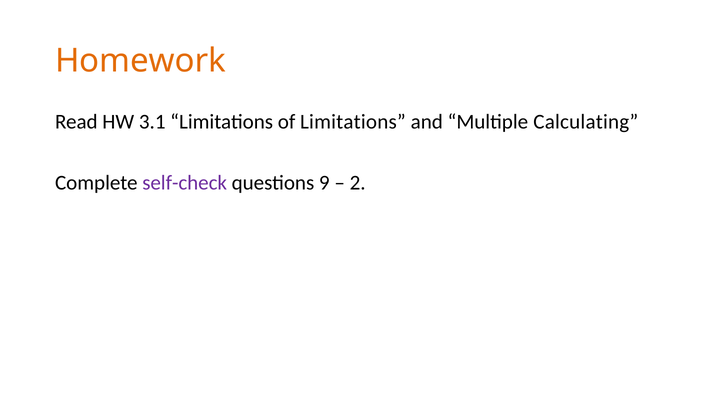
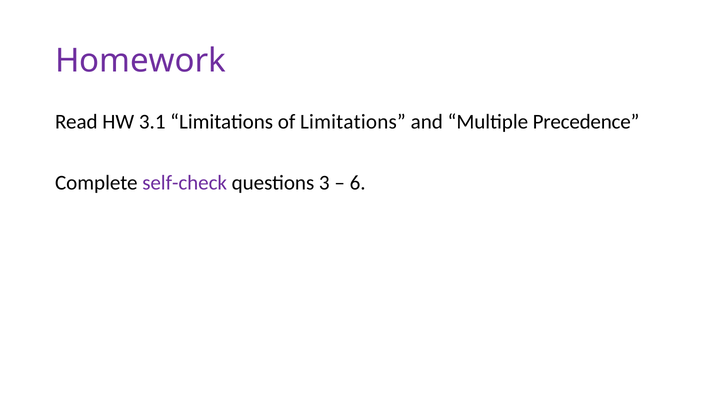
Homework colour: orange -> purple
Calculating: Calculating -> Precedence
9: 9 -> 3
2: 2 -> 6
